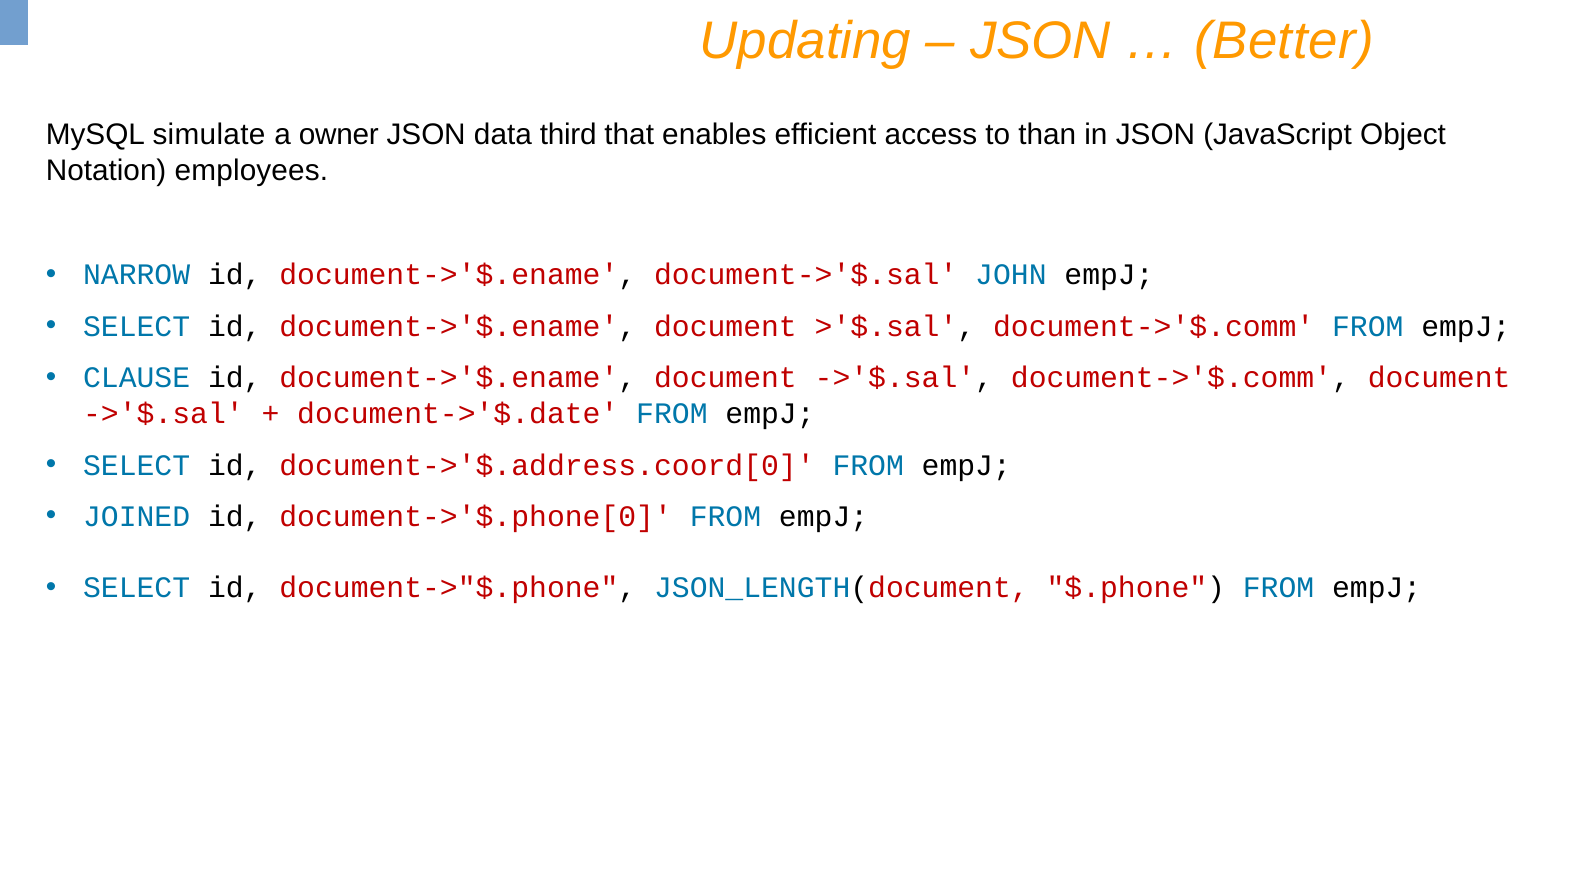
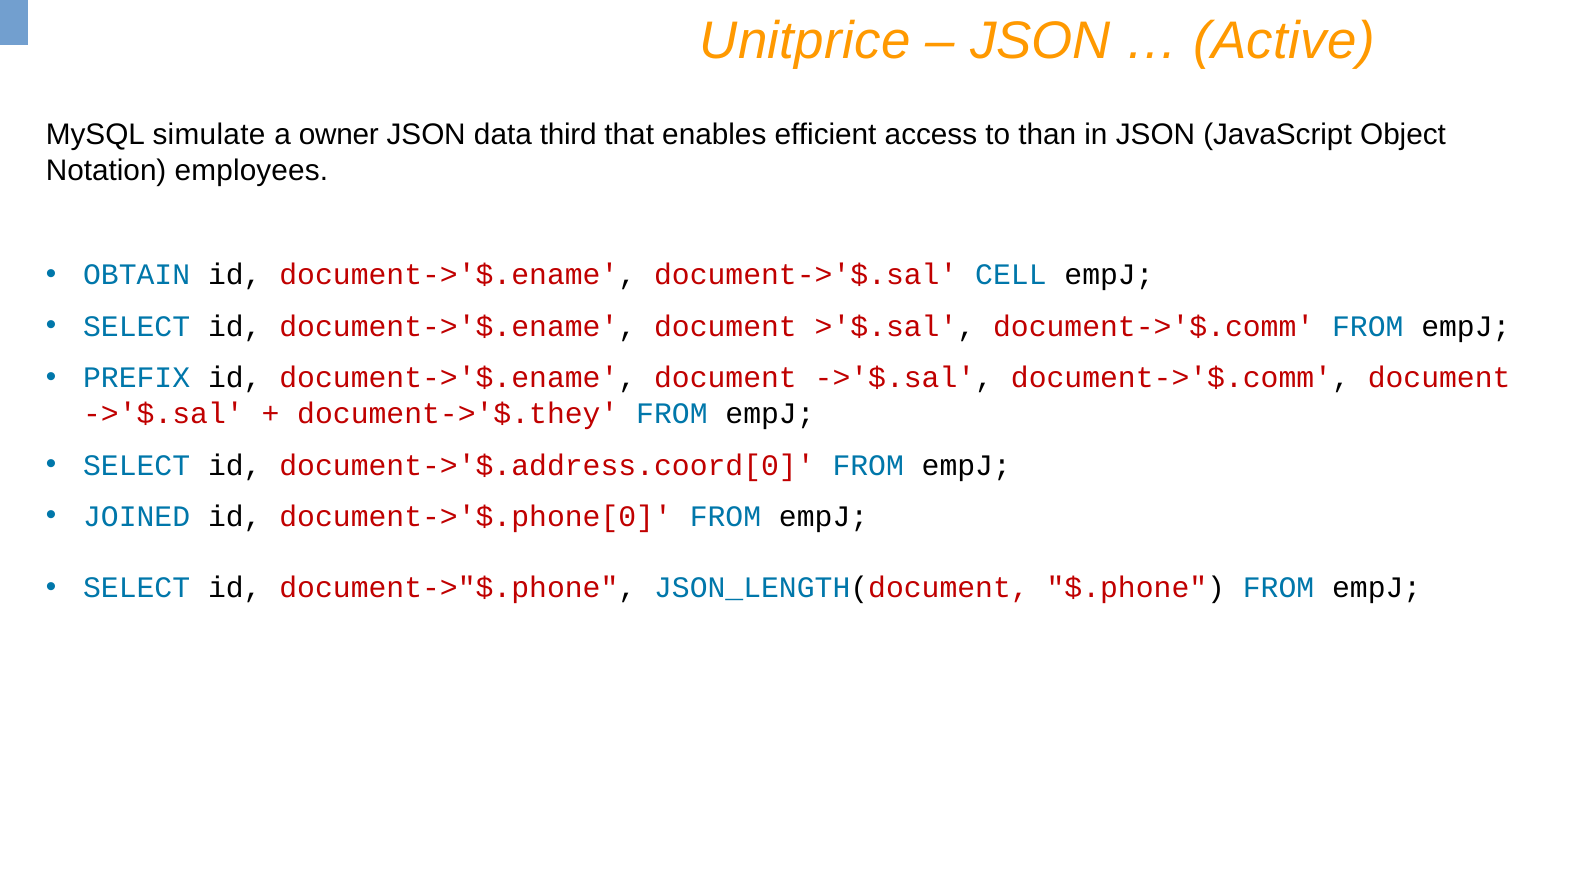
Updating: Updating -> Unitprice
Better: Better -> Active
NARROW: NARROW -> OBTAIN
JOHN: JOHN -> CELL
CLAUSE: CLAUSE -> PREFIX
document->'$.date: document->'$.date -> document->'$.they
